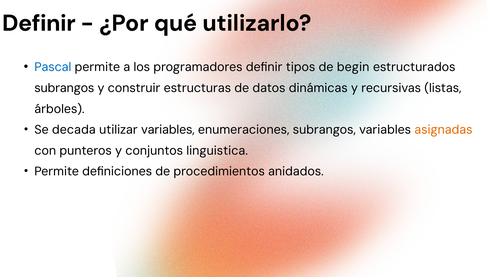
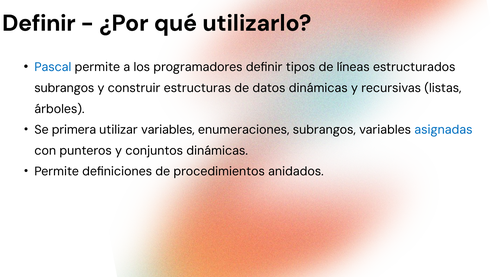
begin: begin -> líneas
decada: decada -> primera
asignadas colour: orange -> blue
conjuntos linguistica: linguistica -> dinámicas
